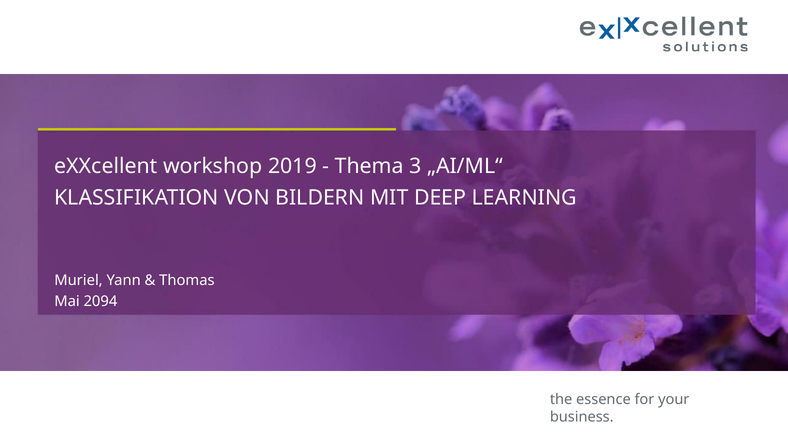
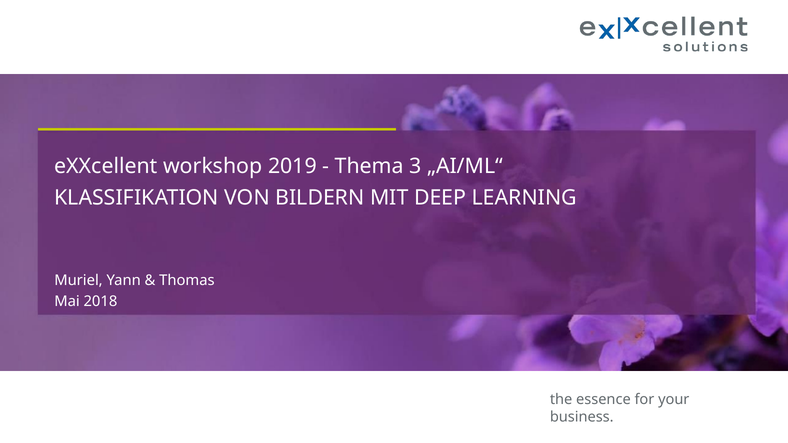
2094: 2094 -> 2018
